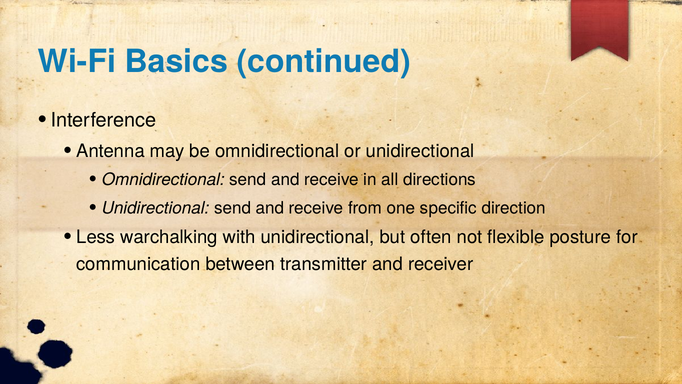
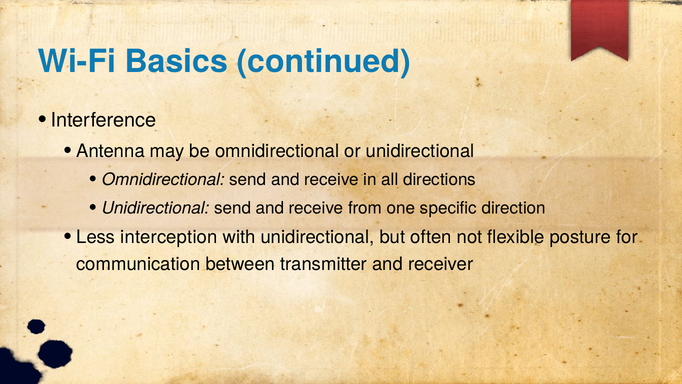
warchalking: warchalking -> interception
